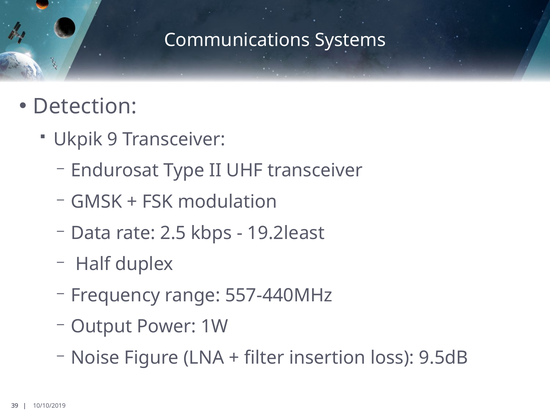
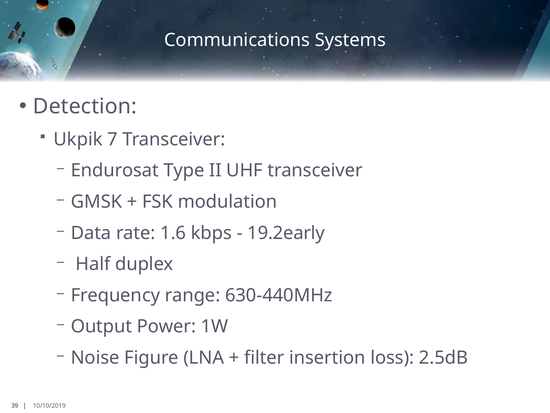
9: 9 -> 7
2.5: 2.5 -> 1.6
19.2least: 19.2least -> 19.2early
557-440MHz: 557-440MHz -> 630-440MHz
9.5dB: 9.5dB -> 2.5dB
